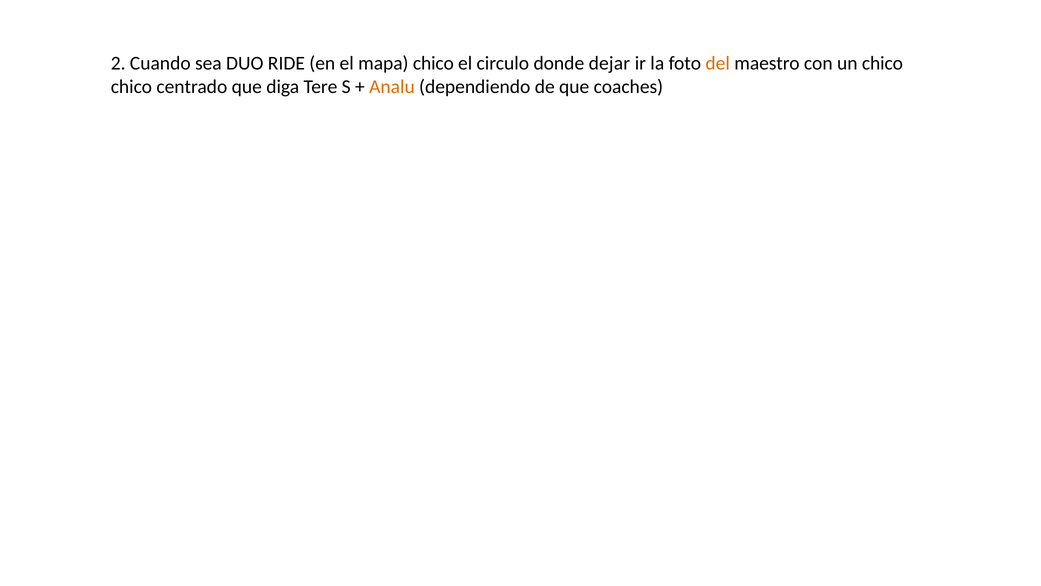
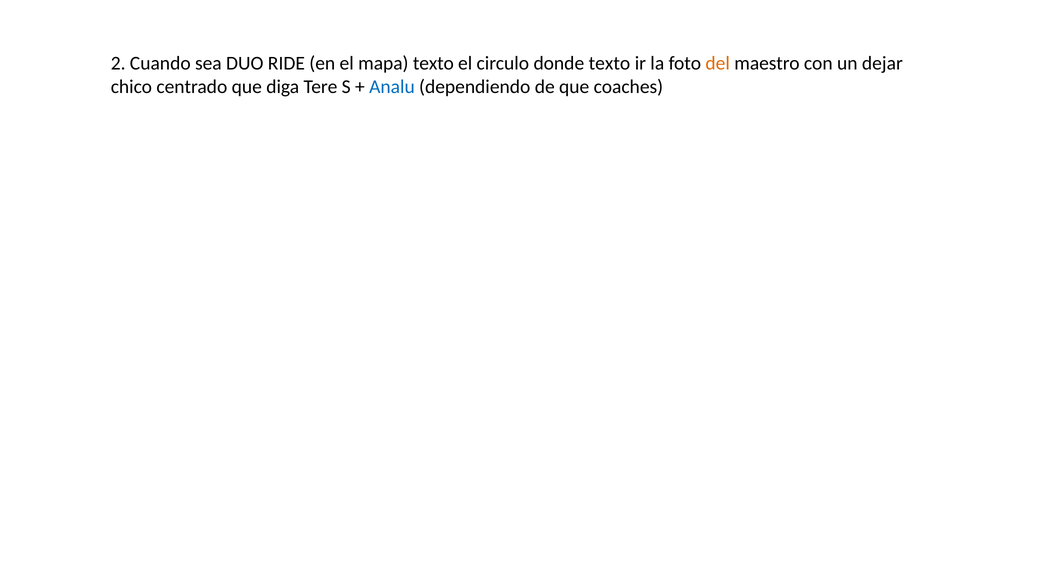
mapa chico: chico -> texto
donde dejar: dejar -> texto
un chico: chico -> dejar
Analu colour: orange -> blue
